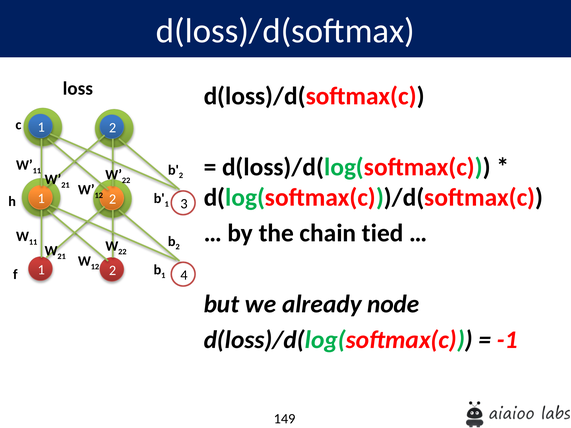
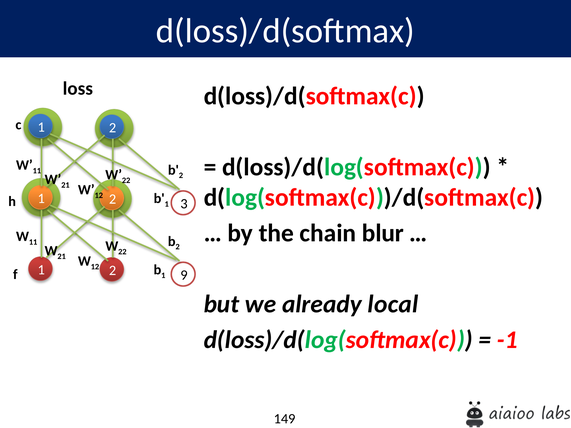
tied: tied -> blur
4: 4 -> 9
node: node -> local
